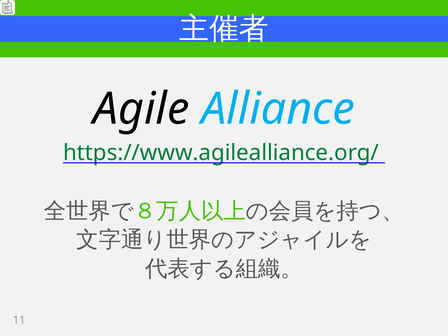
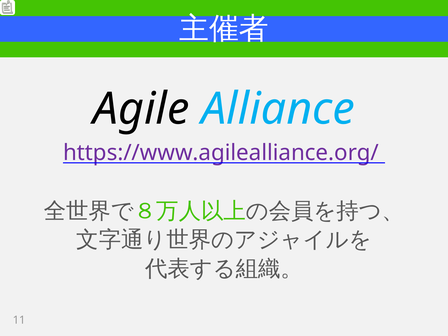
https://www.agilealliance.org/ colour: green -> purple
